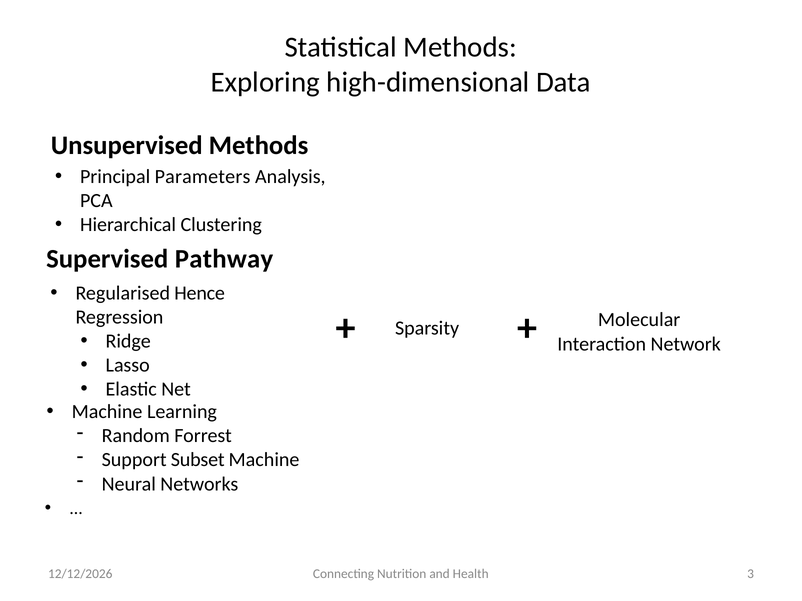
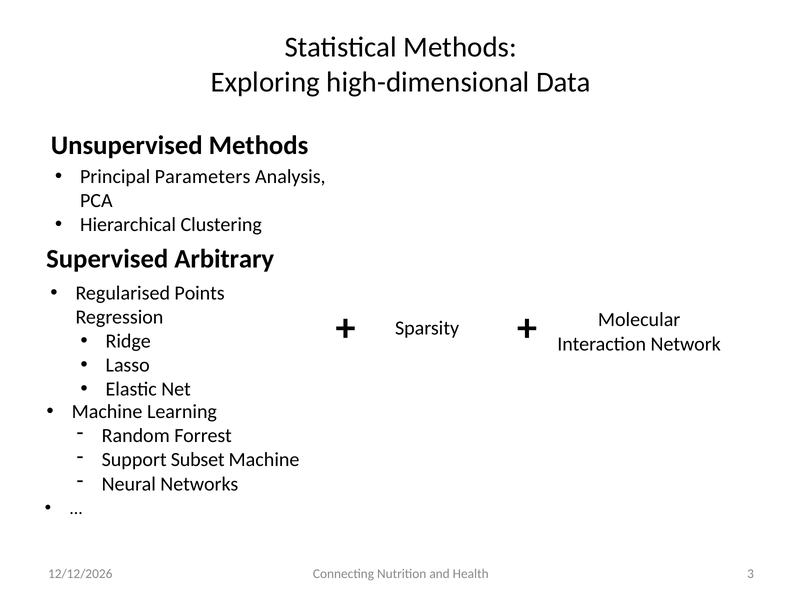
Pathway: Pathway -> Arbitrary
Hence: Hence -> Points
